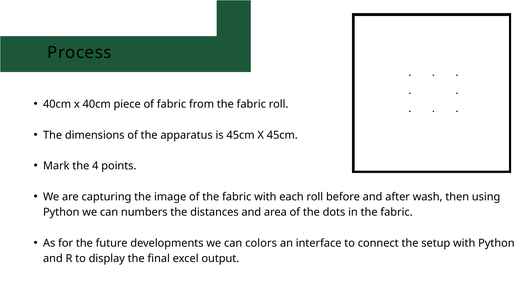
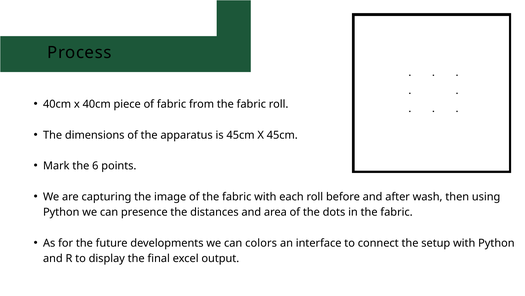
4: 4 -> 6
numbers: numbers -> presence
